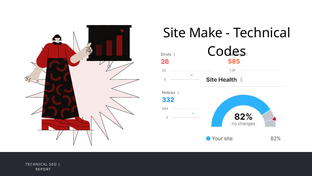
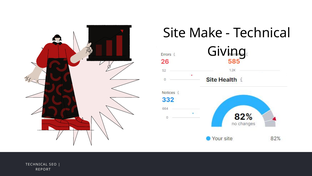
Codes: Codes -> Giving
